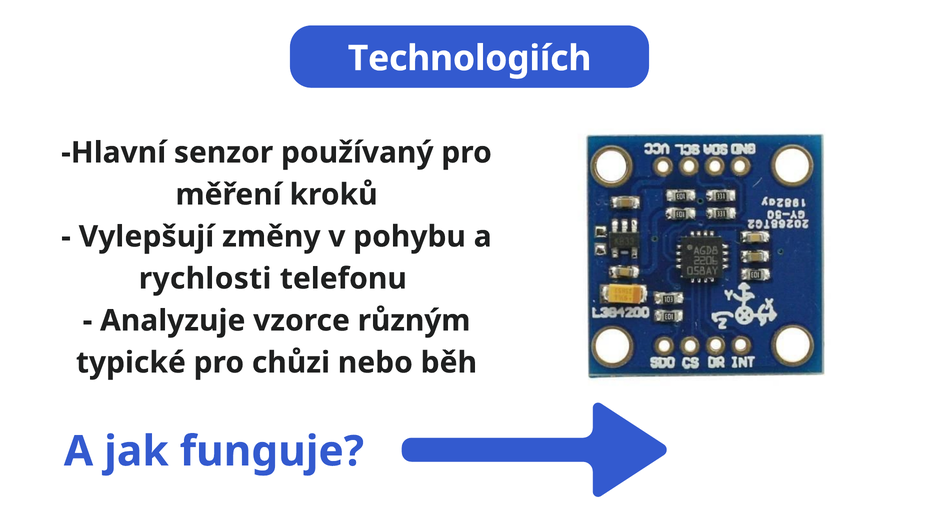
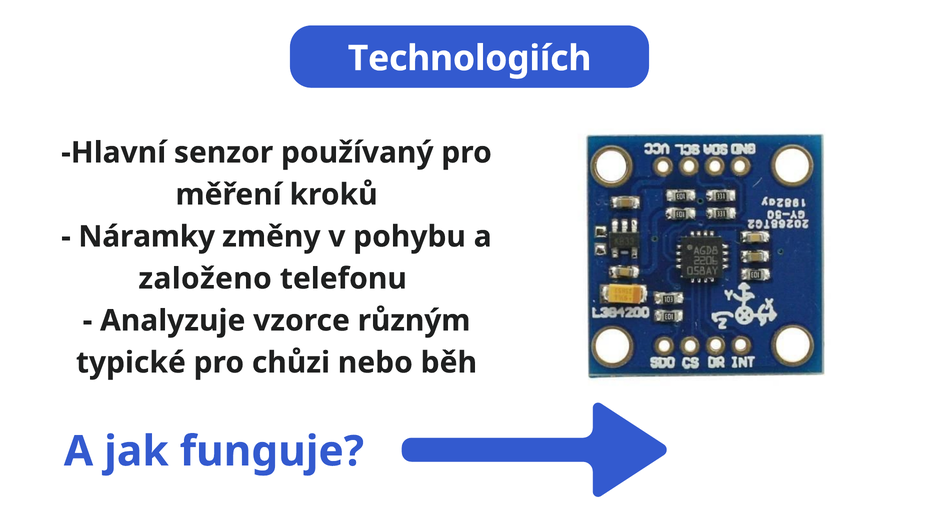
Vylepšují: Vylepšují -> Náramky
rychlosti: rychlosti -> založeno
